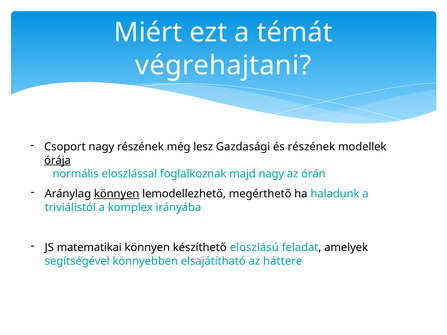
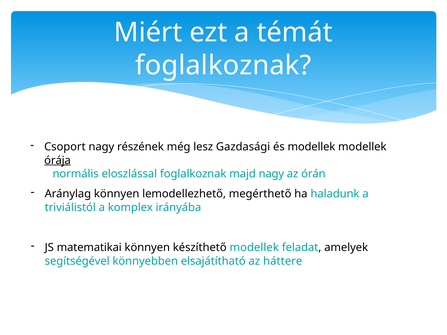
végrehajtani at (223, 65): végrehajtani -> foglalkoznak
és részének: részének -> modellek
könnyen at (117, 194) underline: present -> none
készíthető eloszlású: eloszlású -> modellek
